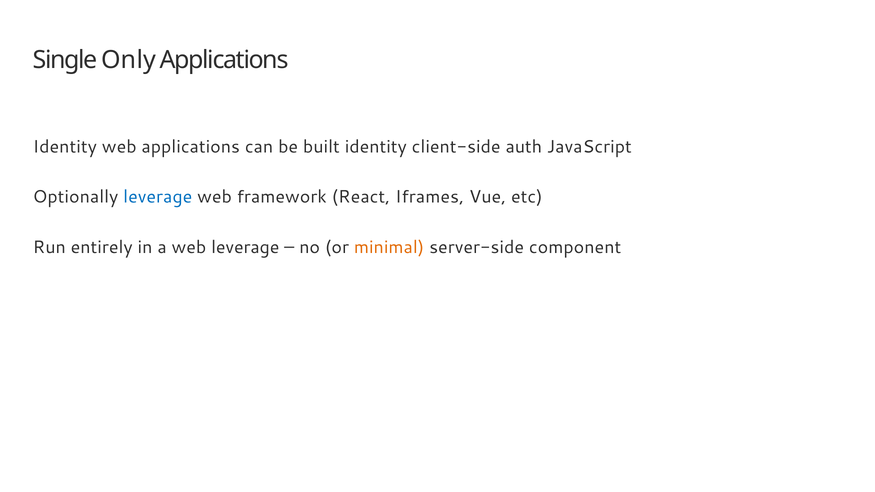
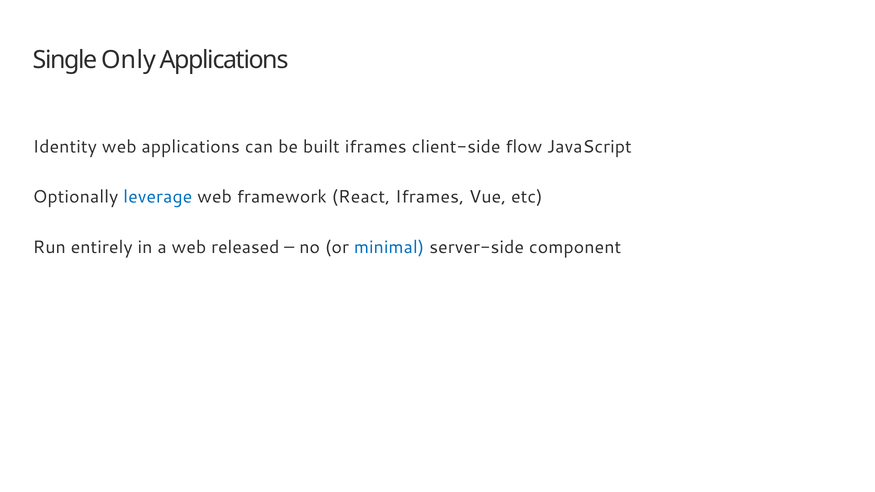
built identity: identity -> iframes
auth: auth -> flow
web leverage: leverage -> released
minimal colour: orange -> blue
